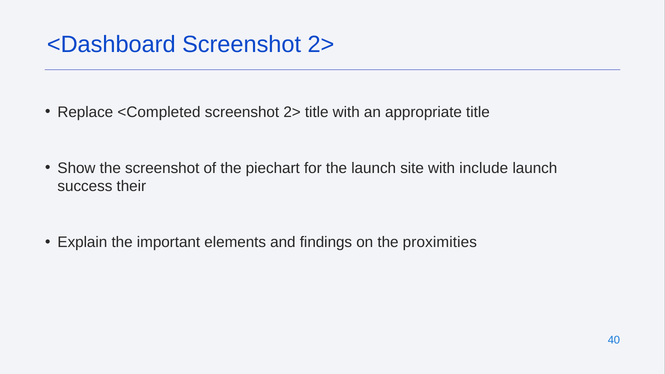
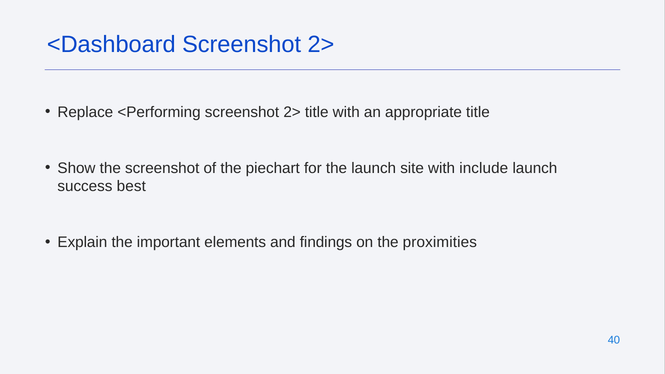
<Completed: <Completed -> <Performing
their: their -> best
